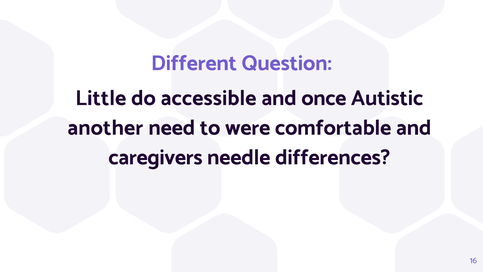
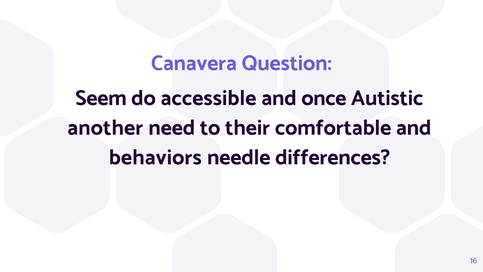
Different: Different -> Canavera
Little: Little -> Seem
were: were -> their
caregivers: caregivers -> behaviors
